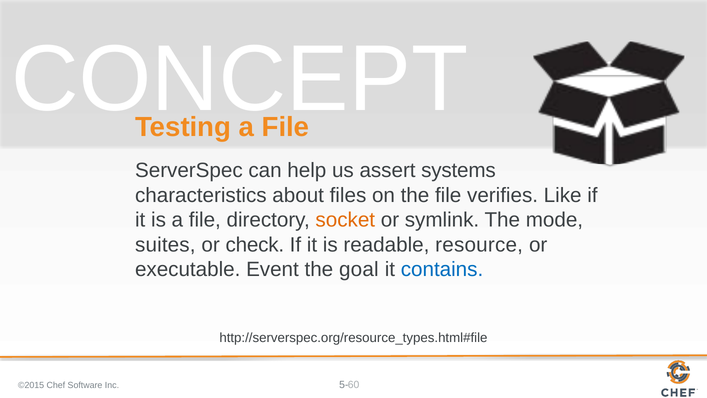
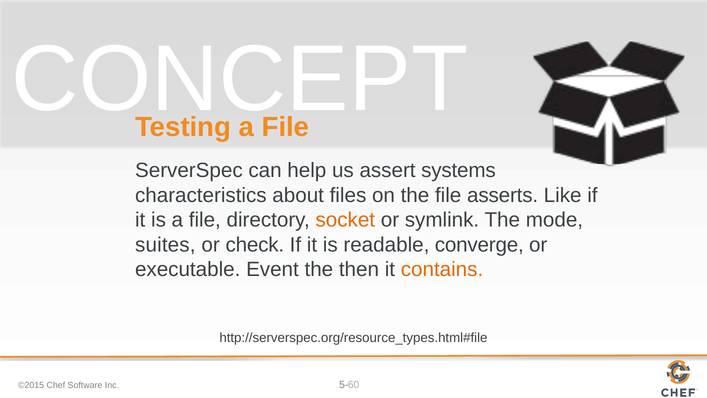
verifies: verifies -> asserts
resource: resource -> converge
goal: goal -> then
contains colour: blue -> orange
